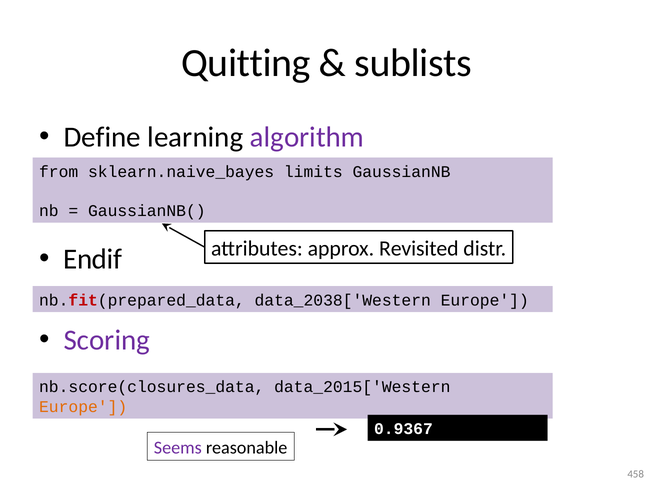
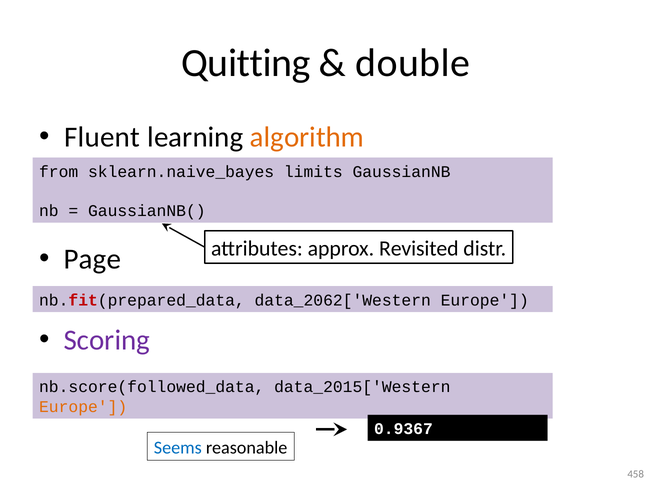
sublists: sublists -> double
Define: Define -> Fluent
algorithm colour: purple -> orange
Endif: Endif -> Page
data_2038['Western: data_2038['Western -> data_2062['Western
nb.score(closures_data: nb.score(closures_data -> nb.score(followed_data
Seems colour: purple -> blue
